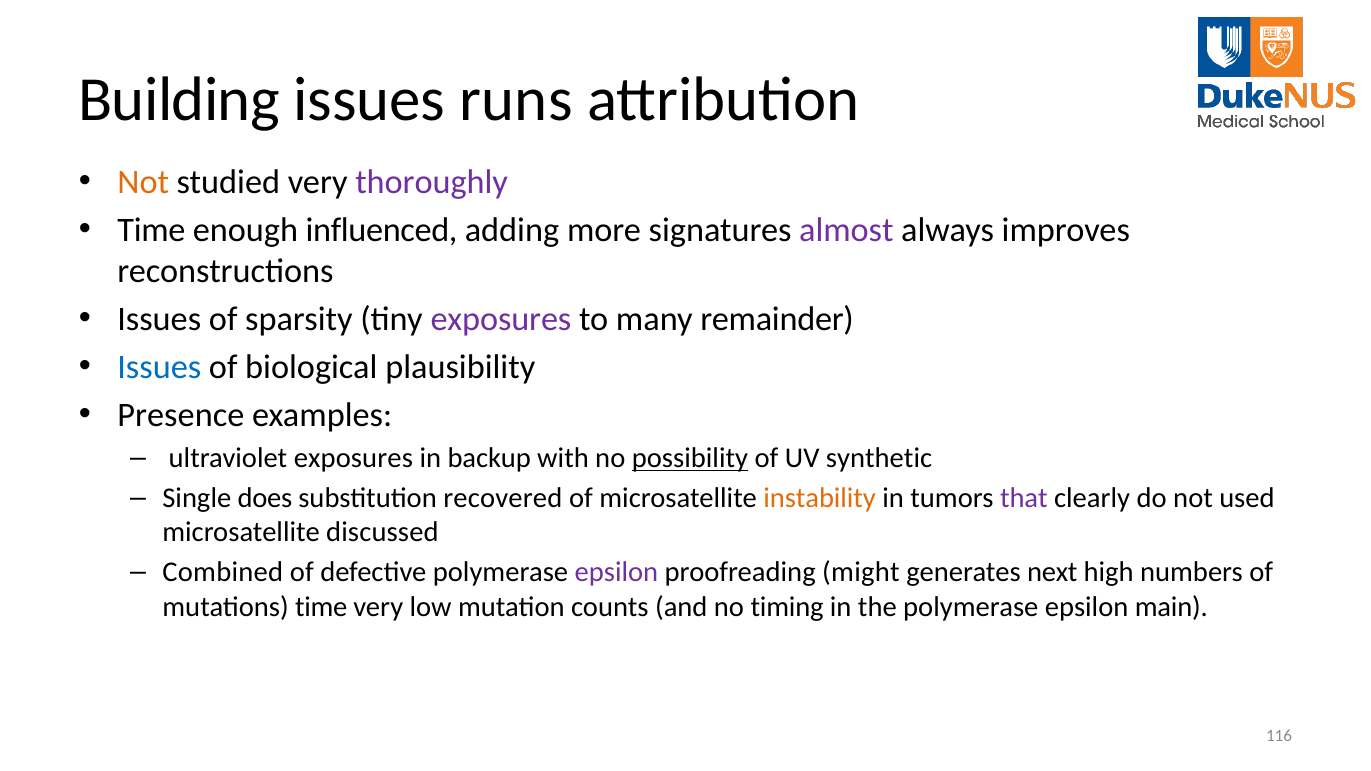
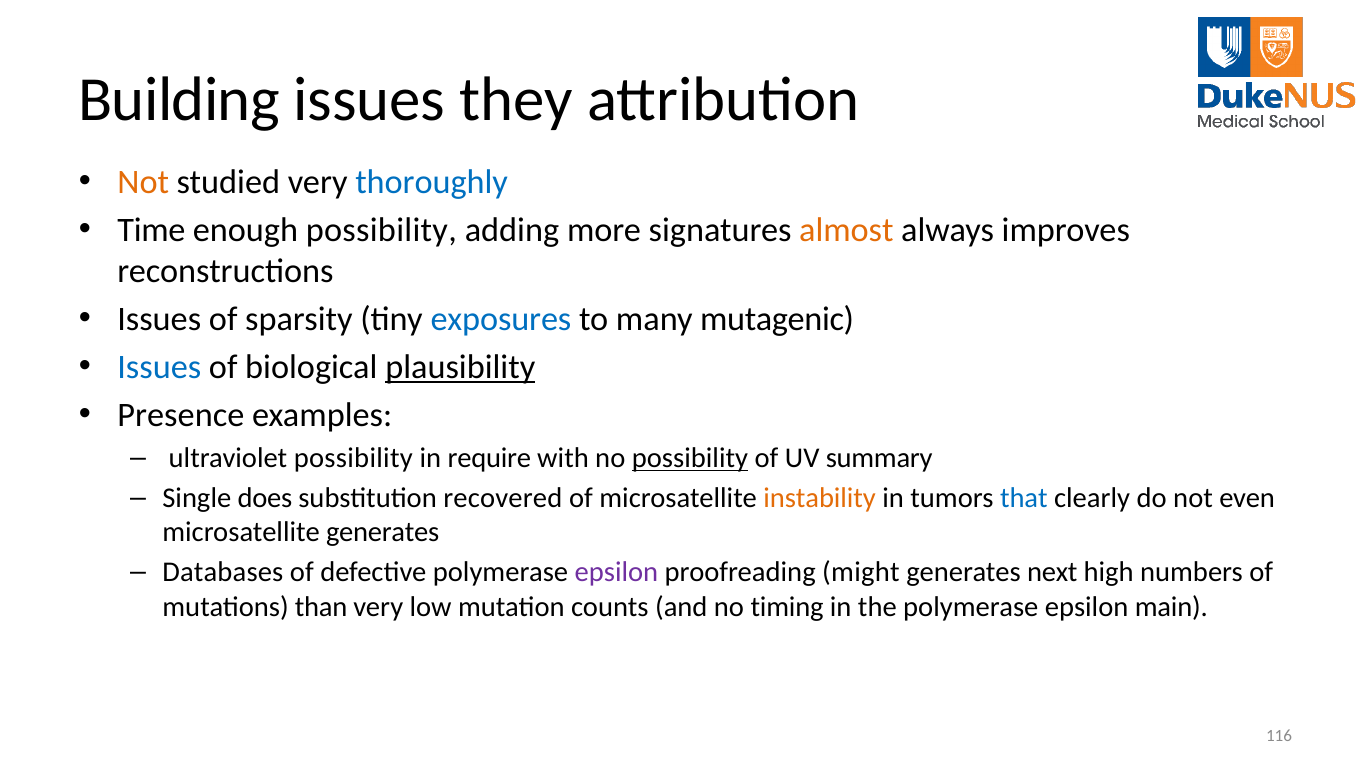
runs: runs -> they
thoroughly colour: purple -> blue
enough influenced: influenced -> possibility
almost colour: purple -> orange
exposures at (501, 319) colour: purple -> blue
remainder: remainder -> mutagenic
plausibility underline: none -> present
ultraviolet exposures: exposures -> possibility
backup: backup -> require
synthetic: synthetic -> summary
that colour: purple -> blue
used: used -> even
microsatellite discussed: discussed -> generates
Combined: Combined -> Databases
mutations time: time -> than
